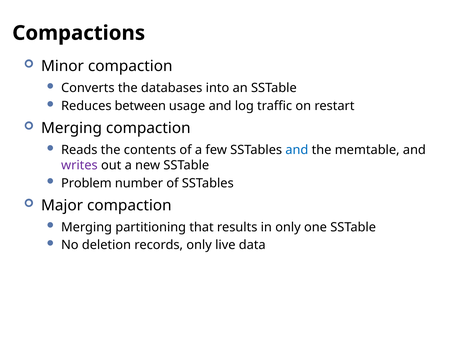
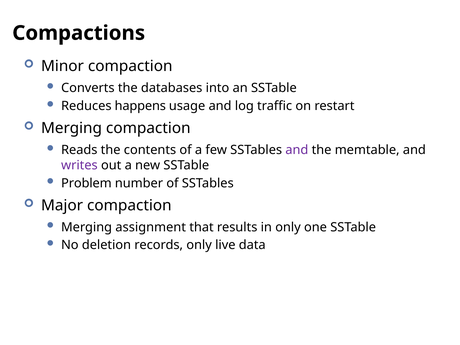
between: between -> happens
and at (297, 150) colour: blue -> purple
partitioning: partitioning -> assignment
